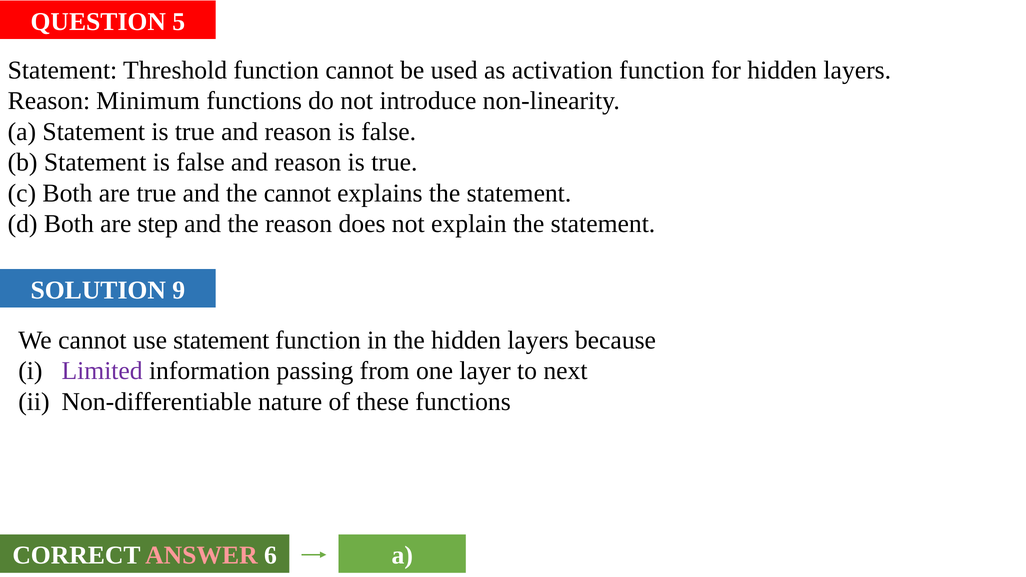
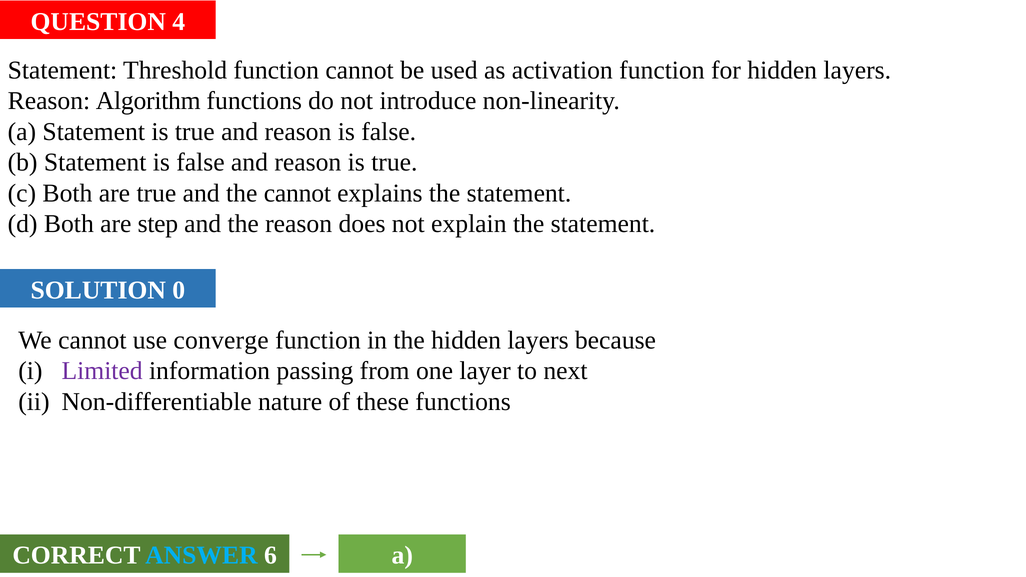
5: 5 -> 4
Minimum: Minimum -> Algorithm
9: 9 -> 0
use statement: statement -> converge
ANSWER colour: pink -> light blue
